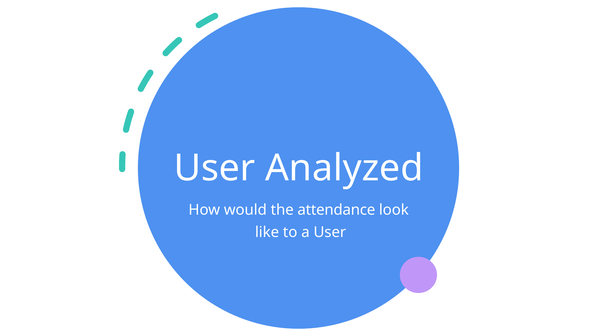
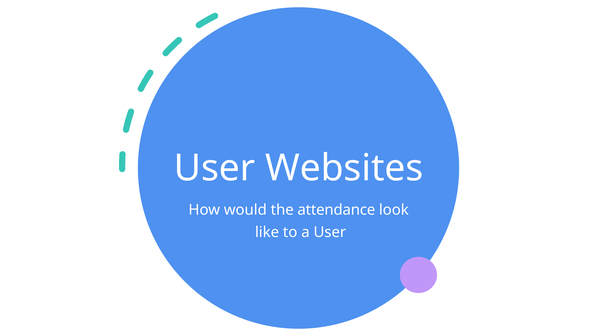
Analyzed: Analyzed -> Websites
